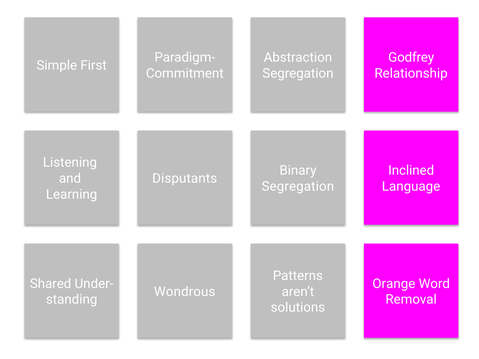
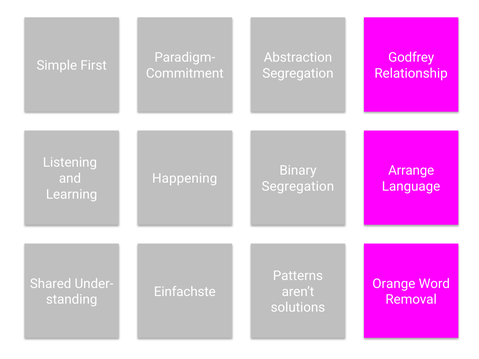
Inclined: Inclined -> Arrange
Disputants: Disputants -> Happening
Wondrous: Wondrous -> Einfachste
